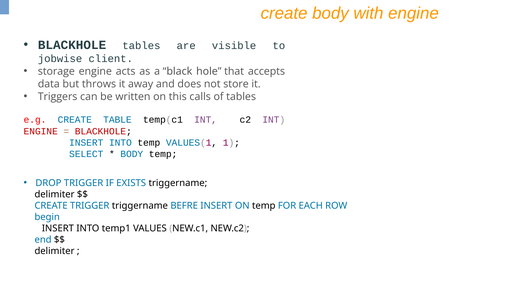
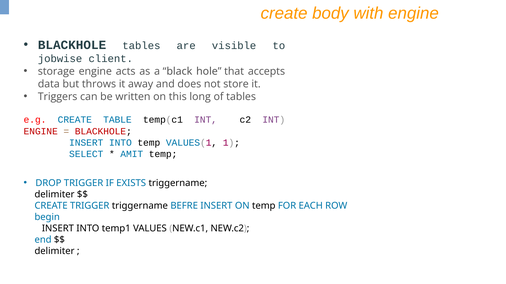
calls: calls -> long
BODY at (132, 154): BODY -> AMIT
